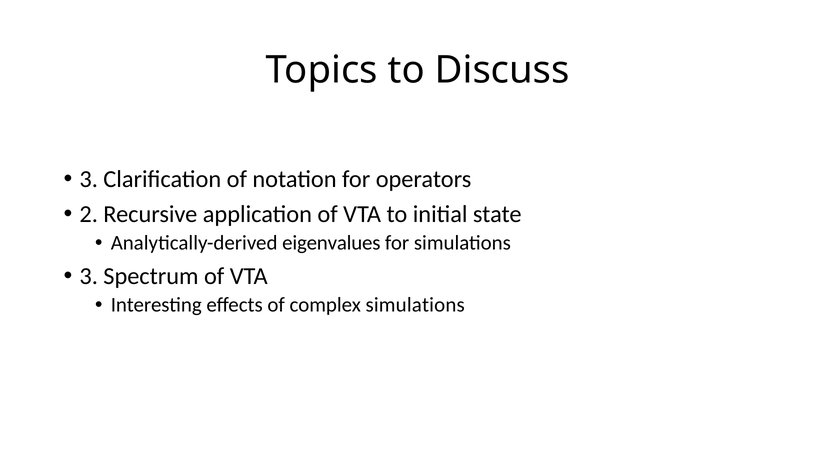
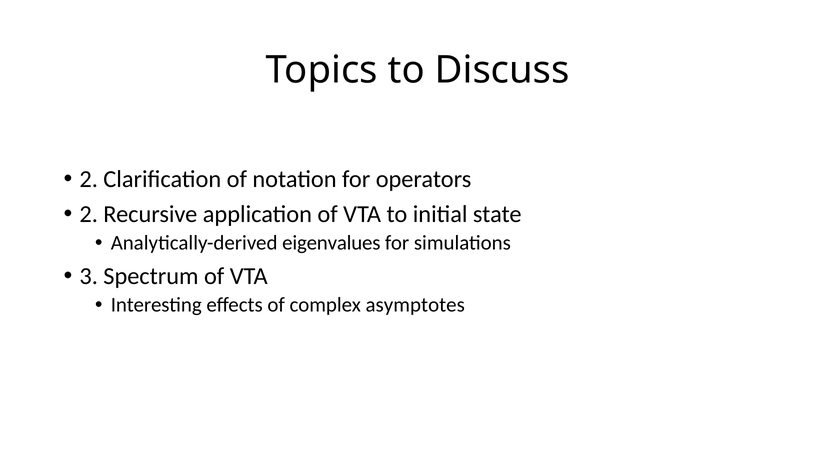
3 at (89, 179): 3 -> 2
complex simulations: simulations -> asymptotes
